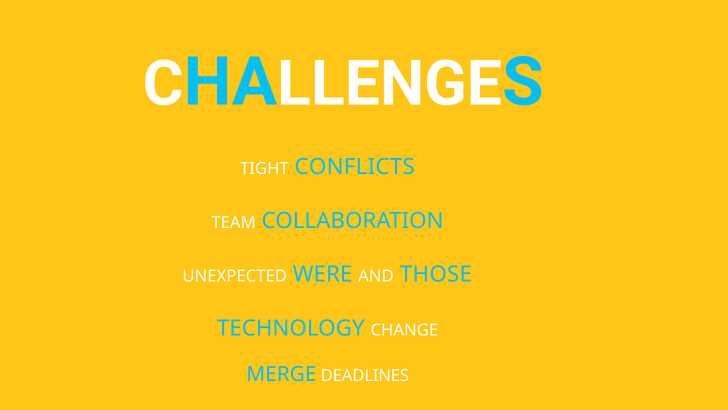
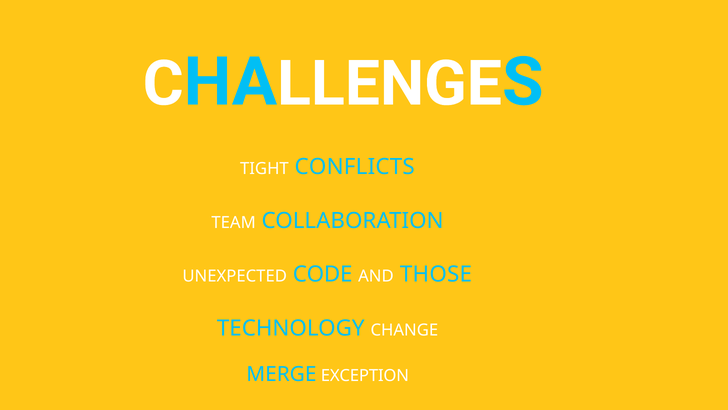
WERE: WERE -> CODE
DEADLINES: DEADLINES -> EXCEPTION
